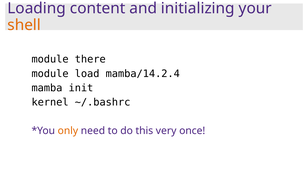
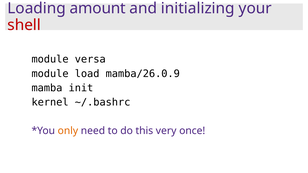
content: content -> amount
shell colour: orange -> red
there: there -> versa
mamba/14.2.4: mamba/14.2.4 -> mamba/26.0.9
